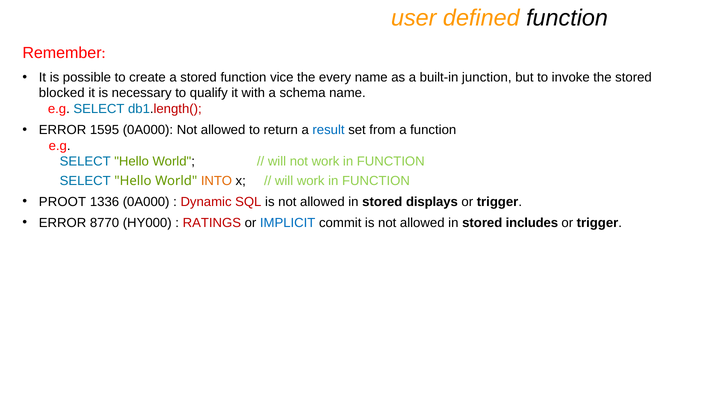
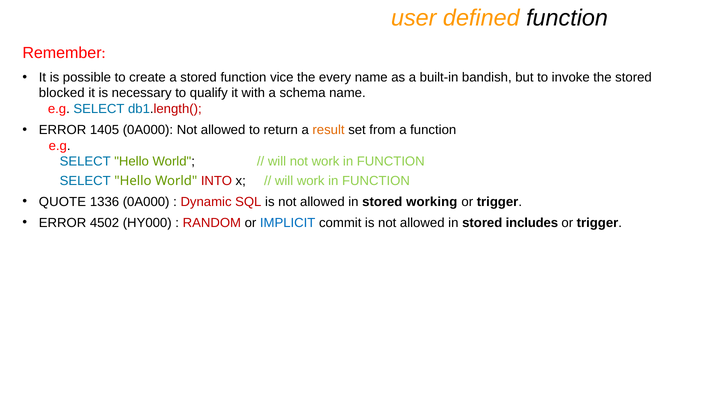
junction: junction -> bandish
1595: 1595 -> 1405
result colour: blue -> orange
INTO colour: orange -> red
PROOT: PROOT -> QUOTE
displays: displays -> working
8770: 8770 -> 4502
RATINGS: RATINGS -> RANDOM
